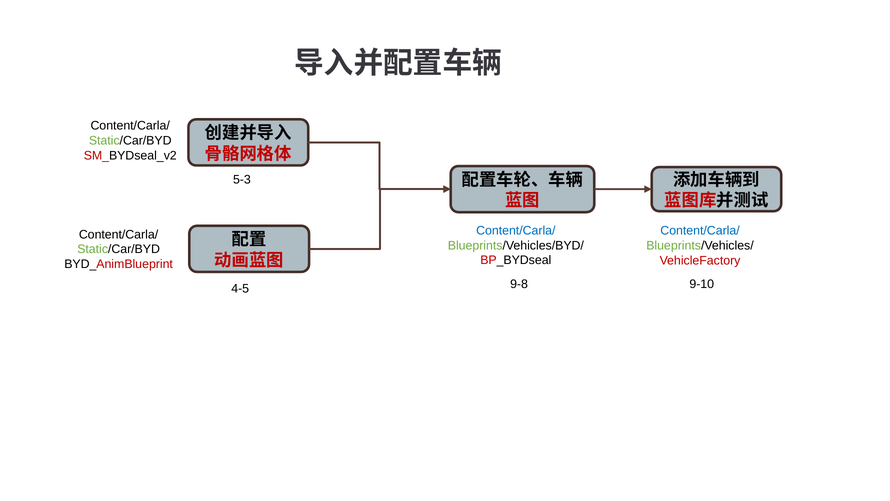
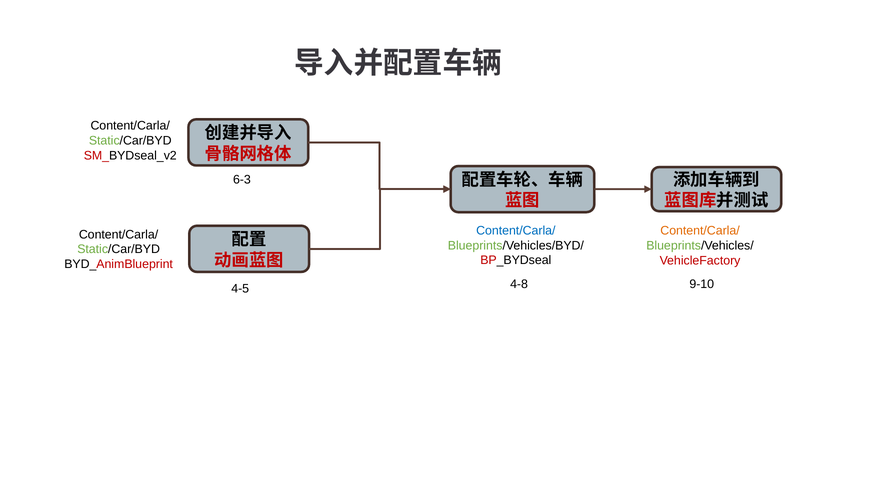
5-3: 5-3 -> 6-3
Content/Carla/ at (700, 231) colour: blue -> orange
9-8: 9-8 -> 4-8
